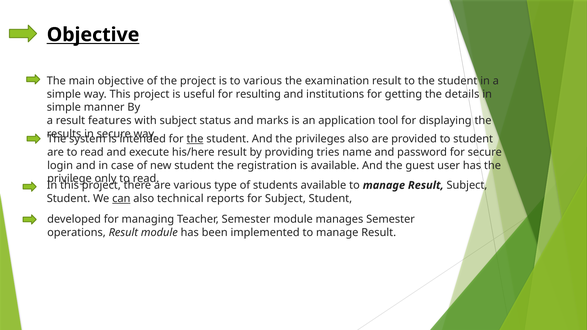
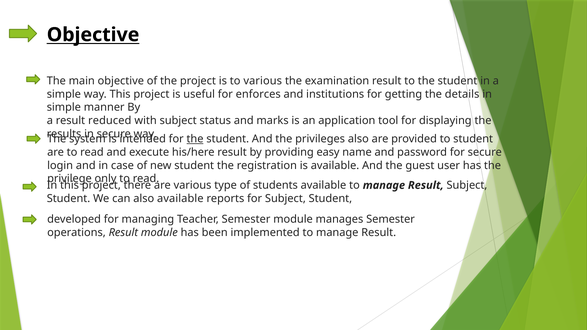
resulting: resulting -> enforces
features: features -> reduced
tries: tries -> easy
can underline: present -> none
also technical: technical -> available
